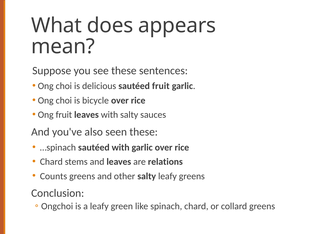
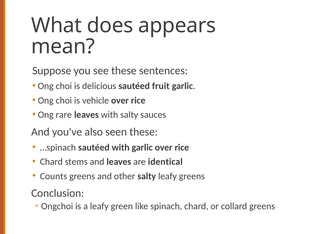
bicycle: bicycle -> vehicle
Ong fruit: fruit -> rare
relations: relations -> identical
